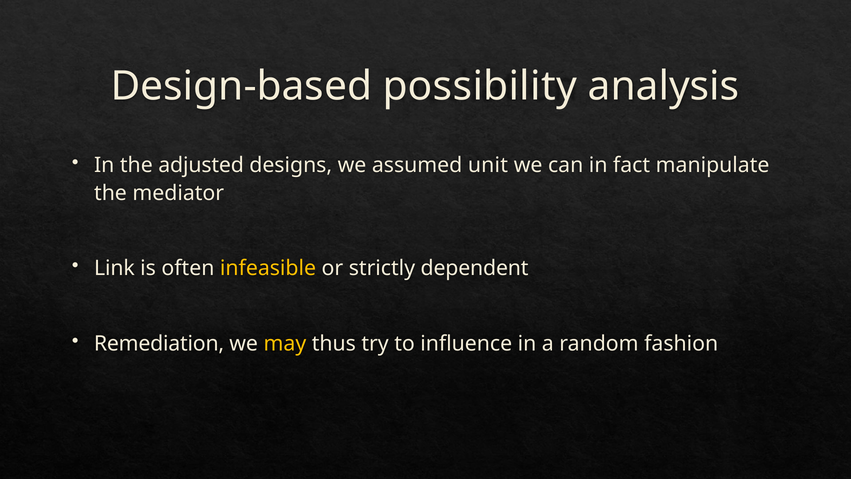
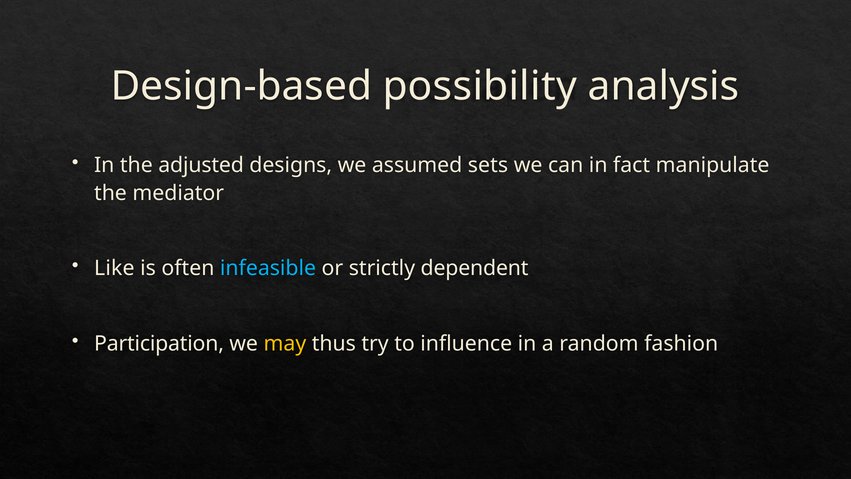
unit: unit -> sets
Link: Link -> Like
infeasible colour: yellow -> light blue
Remediation: Remediation -> Participation
